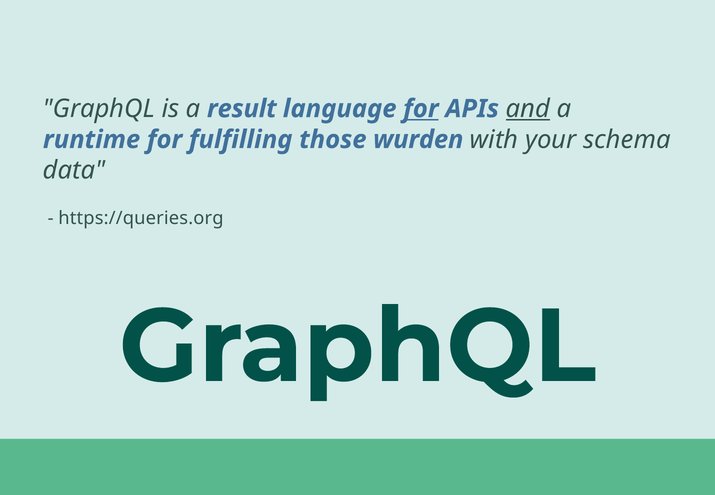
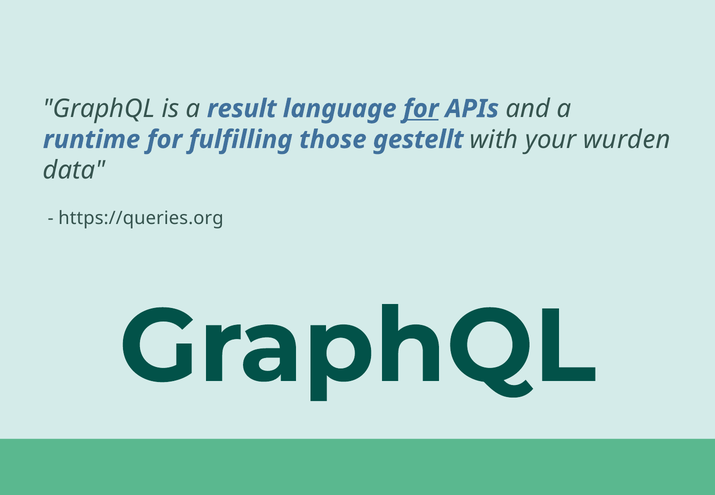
and underline: present -> none
wurden: wurden -> gestellt
schema: schema -> wurden
